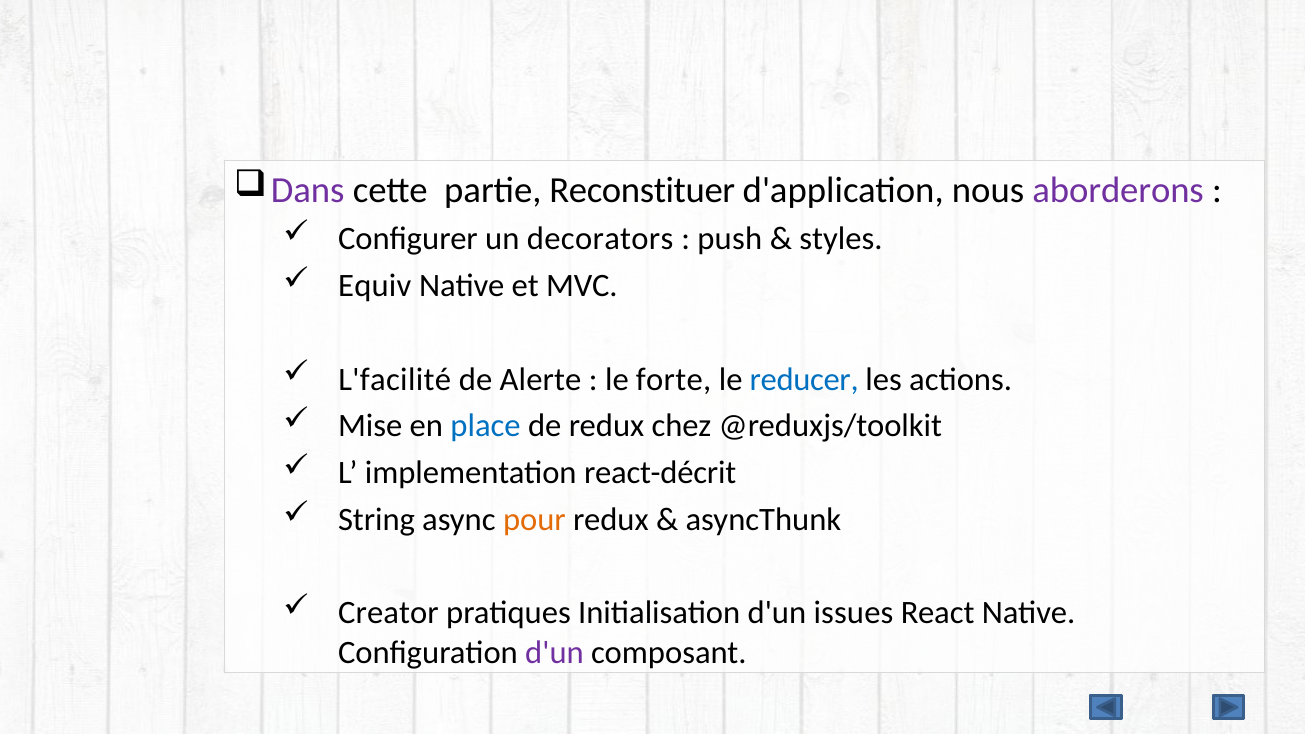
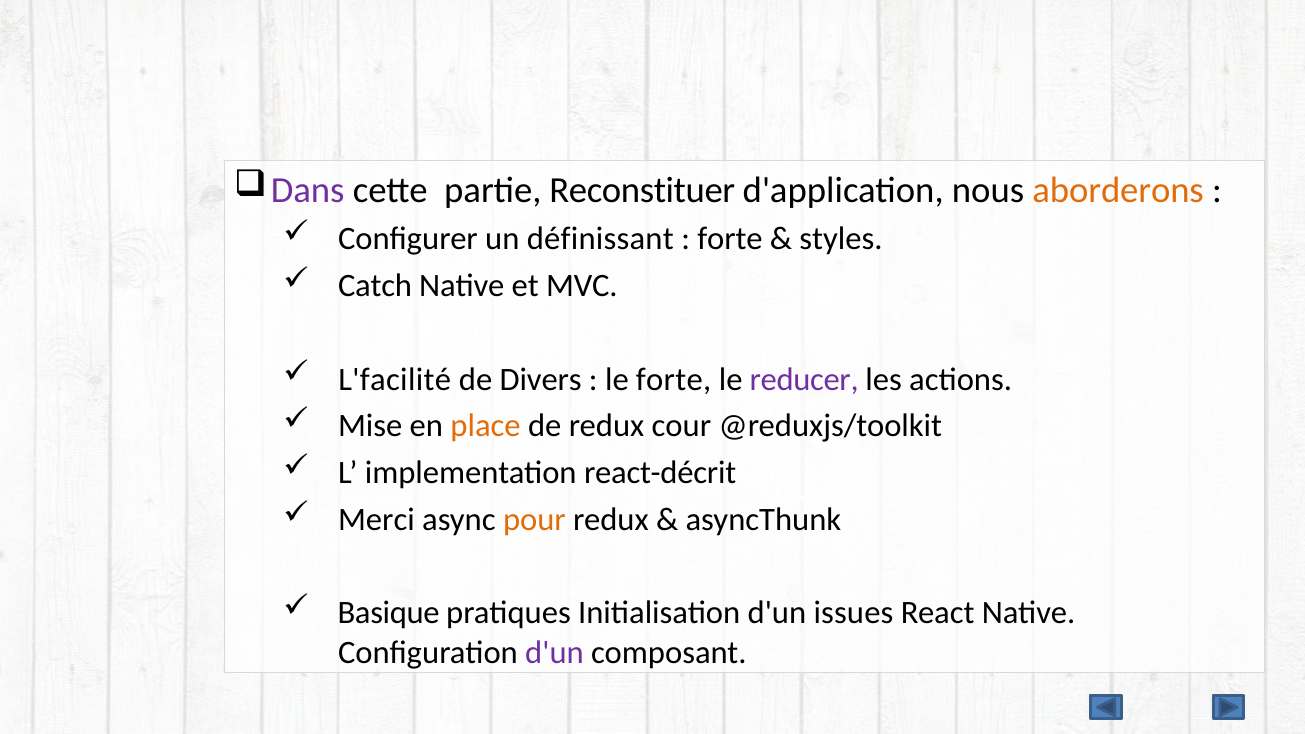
aborderons colour: purple -> orange
decorators: decorators -> définissant
push at (730, 239): push -> forte
Equiv: Equiv -> Catch
Alerte: Alerte -> Divers
reducer colour: blue -> purple
place colour: blue -> orange
chez: chez -> cour
String: String -> Merci
Creator: Creator -> Basique
